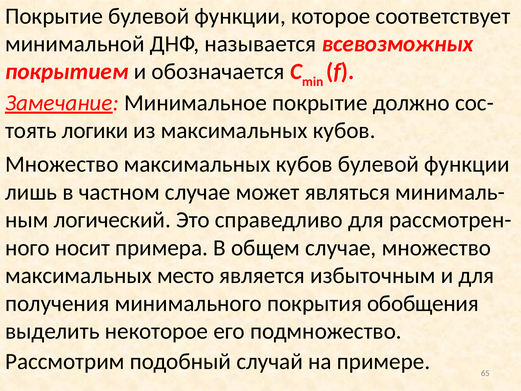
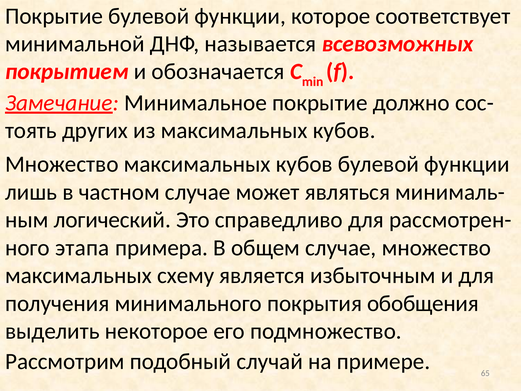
логики: логики -> других
носит: носит -> этапа
место: место -> схему
